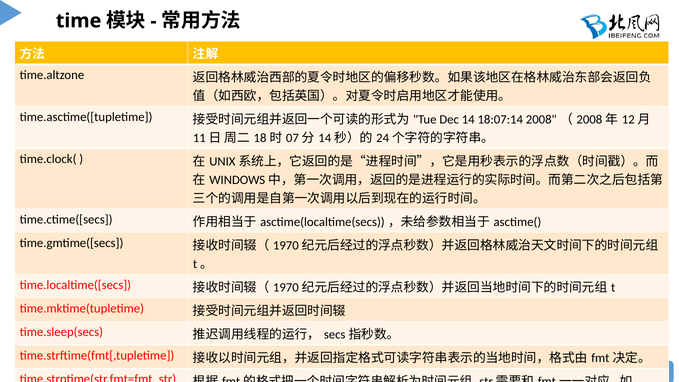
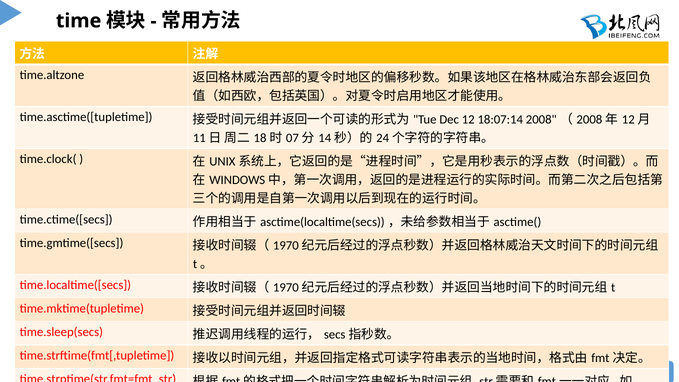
14: 14 -> 12
